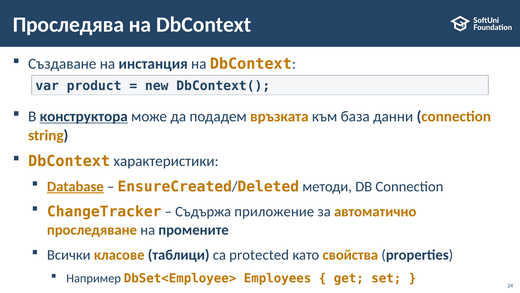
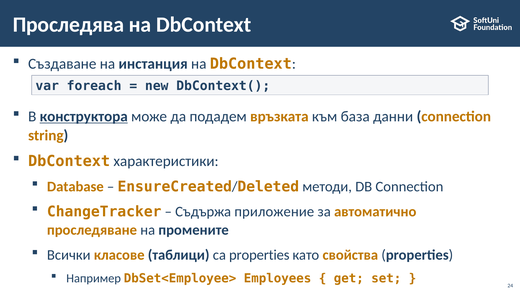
product: product -> foreach
Database underline: present -> none
са protected: protected -> properties
